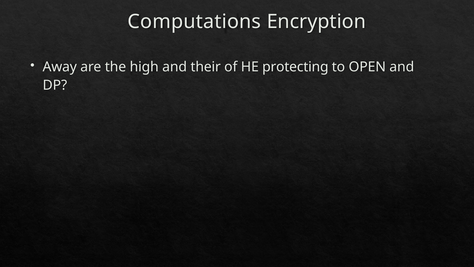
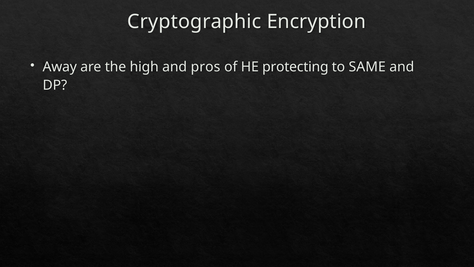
Computations: Computations -> Cryptographic
their: their -> pros
OPEN: OPEN -> SAME
